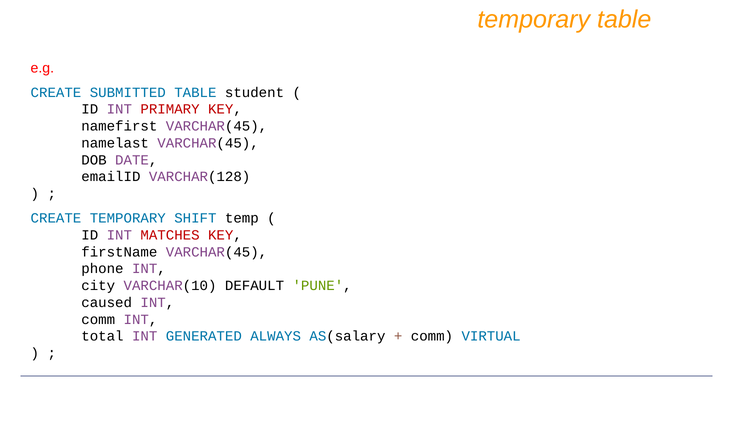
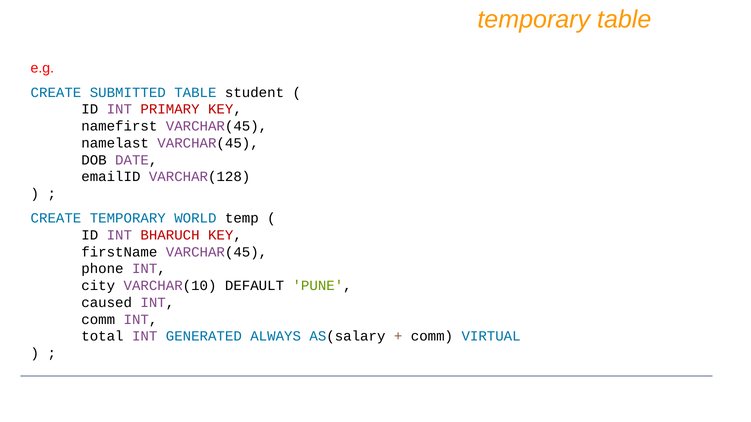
SHIFT: SHIFT -> WORLD
MATCHES: MATCHES -> BHARUCH
